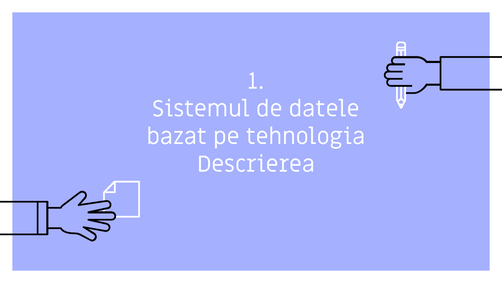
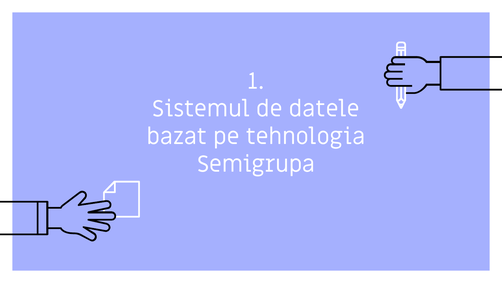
Descrierea: Descrierea -> Semigrupa
